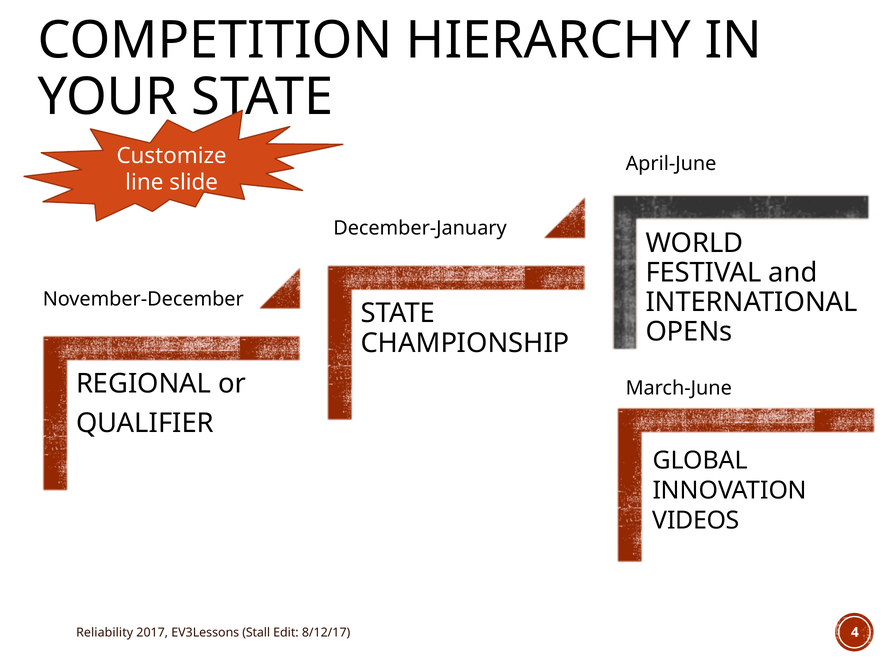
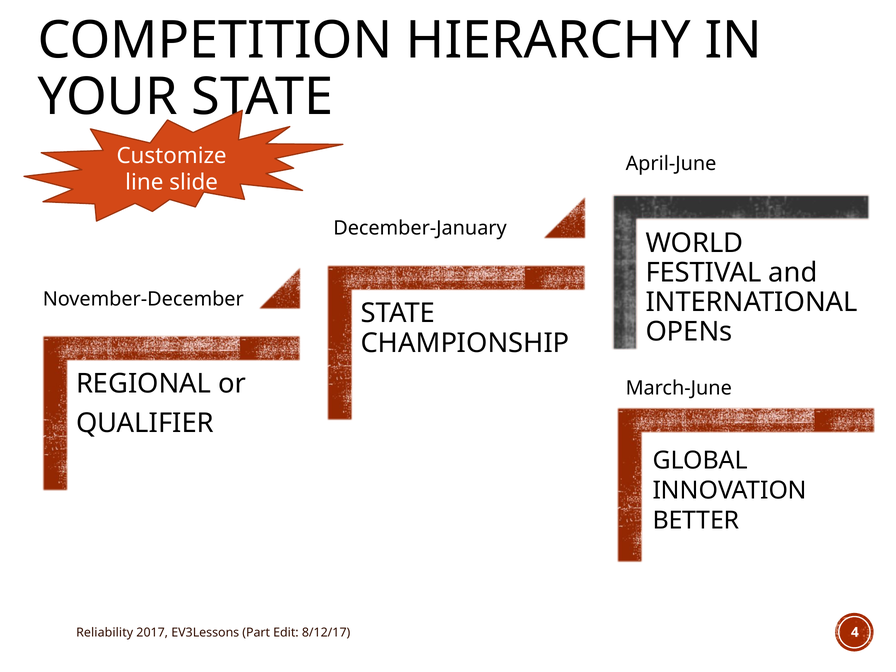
VIDEOS: VIDEOS -> BETTER
Stall: Stall -> Part
